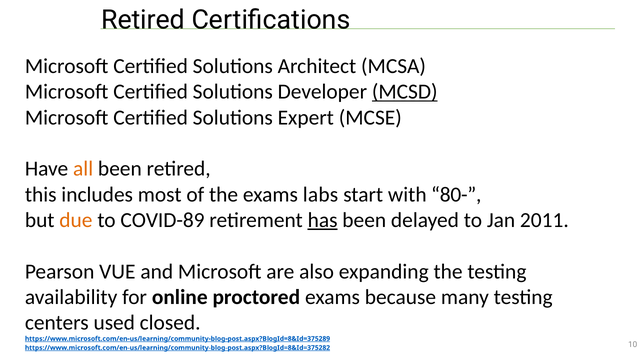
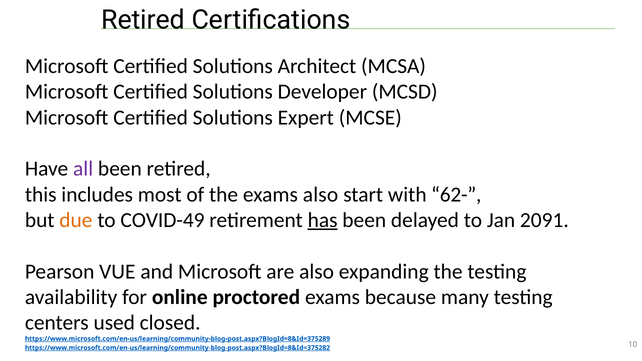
MCSD underline: present -> none
all colour: orange -> purple
exams labs: labs -> also
80-: 80- -> 62-
COVID-89: COVID-89 -> COVID-49
2011: 2011 -> 2091
